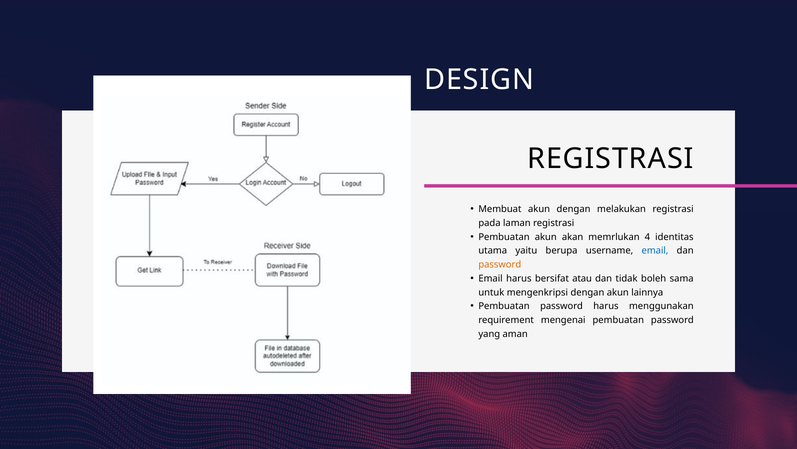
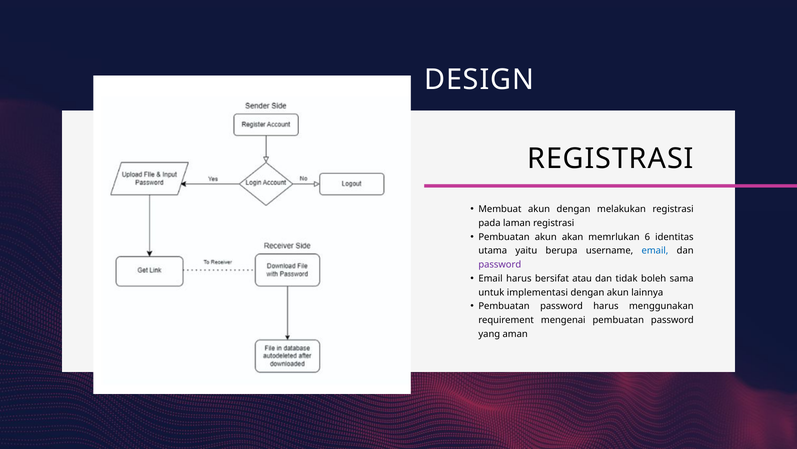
4: 4 -> 6
password at (500, 264) colour: orange -> purple
mengenkripsi: mengenkripsi -> implementasi
